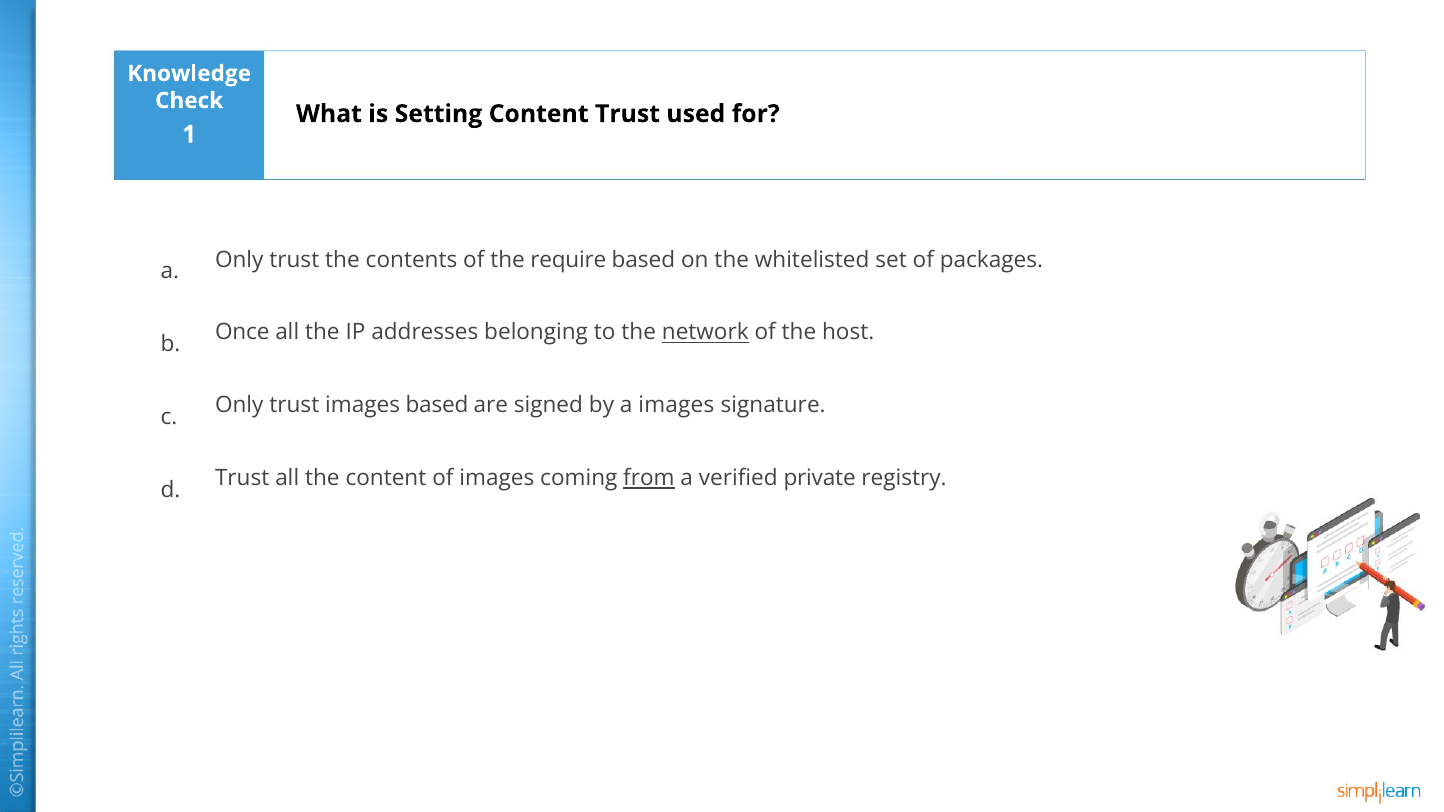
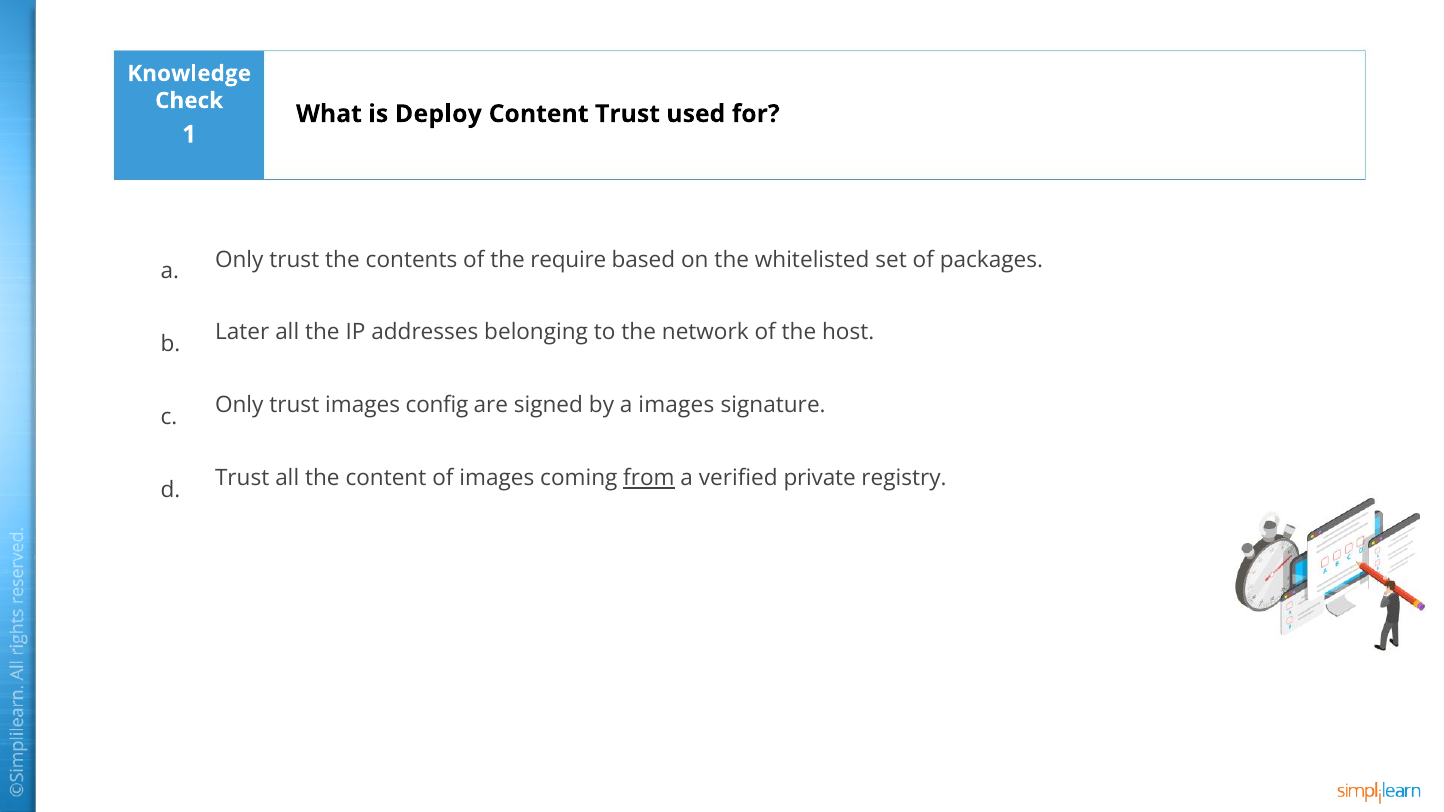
Setting: Setting -> Deploy
Once: Once -> Later
network underline: present -> none
images based: based -> config
